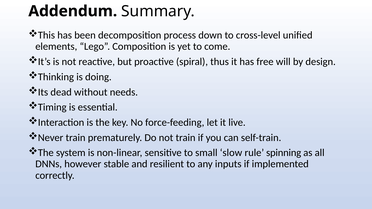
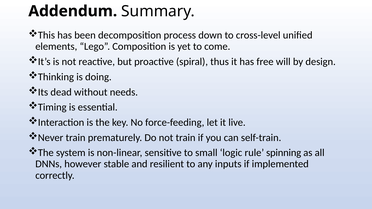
slow: slow -> logic
